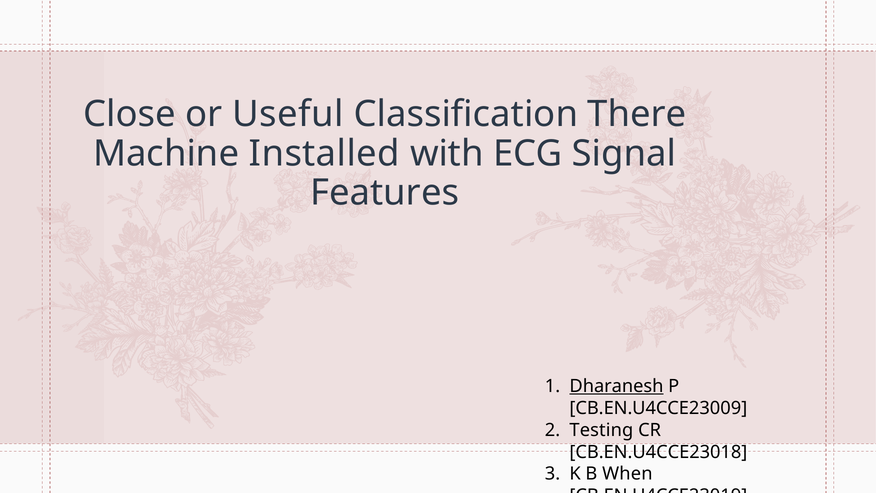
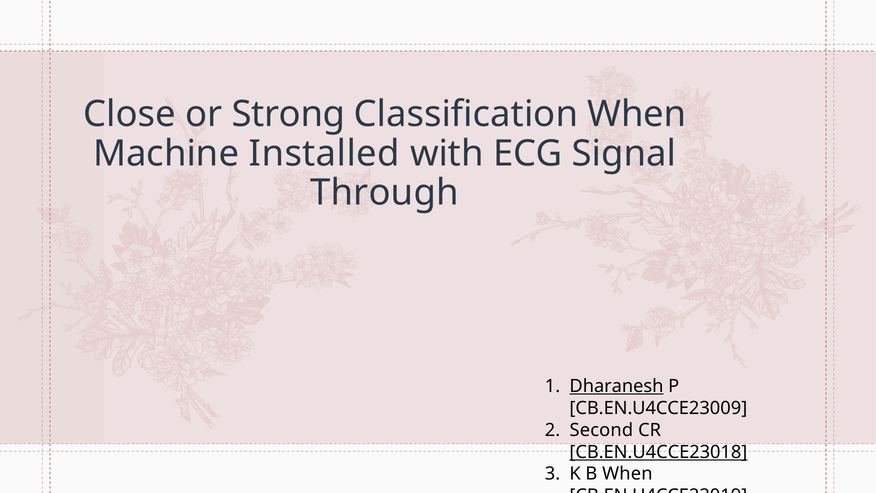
Useful: Useful -> Strong
Classification There: There -> When
Features: Features -> Through
Testing: Testing -> Second
CB.EN.U4CCE23018 underline: none -> present
